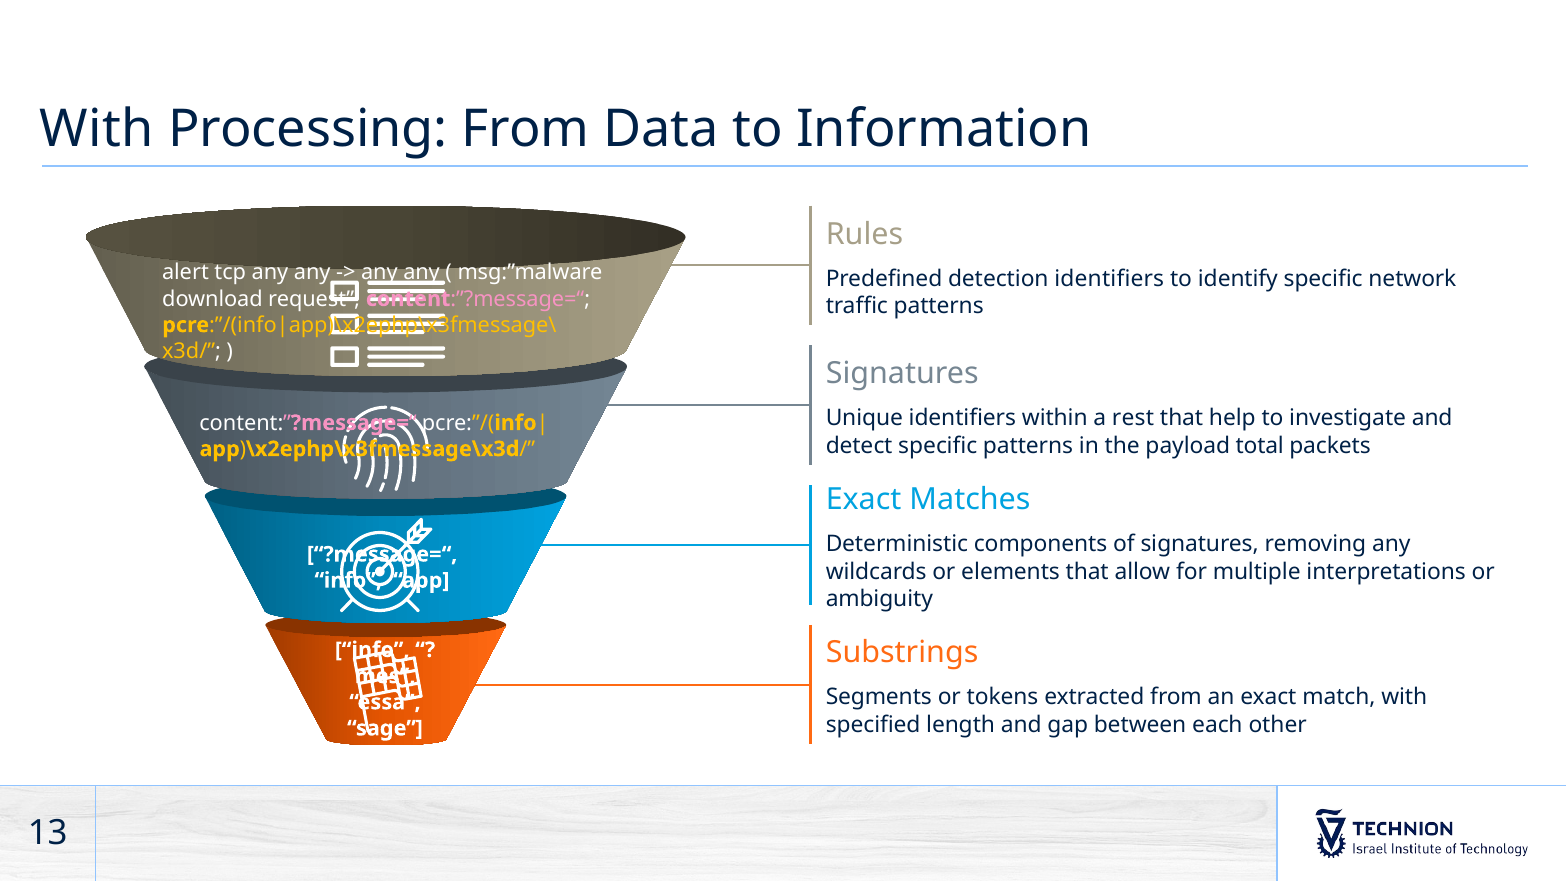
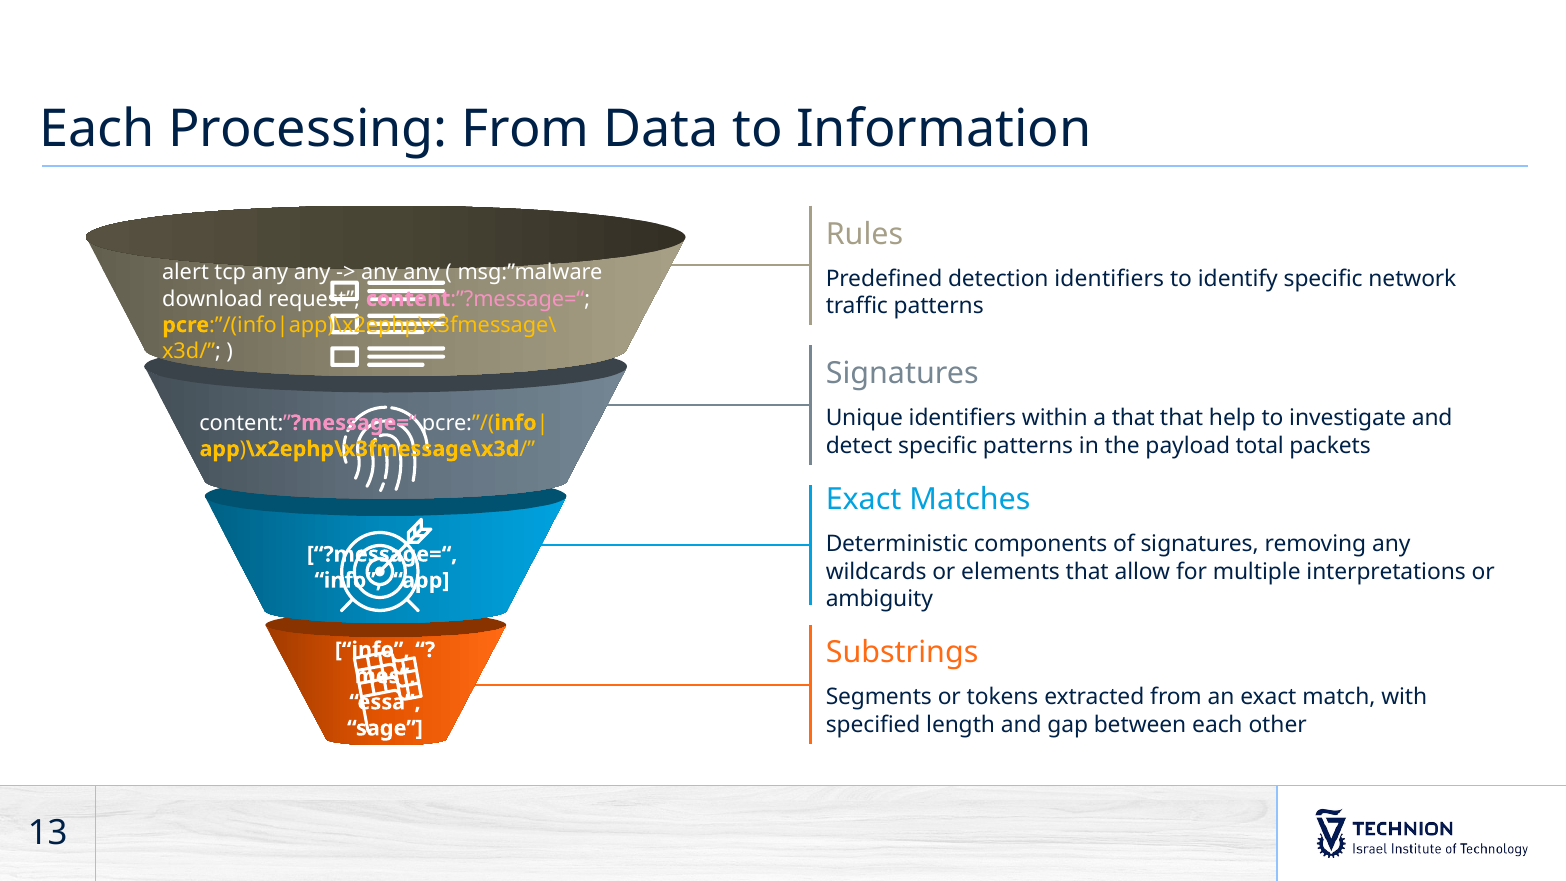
With at (97, 129): With -> Each
a rest: rest -> that
